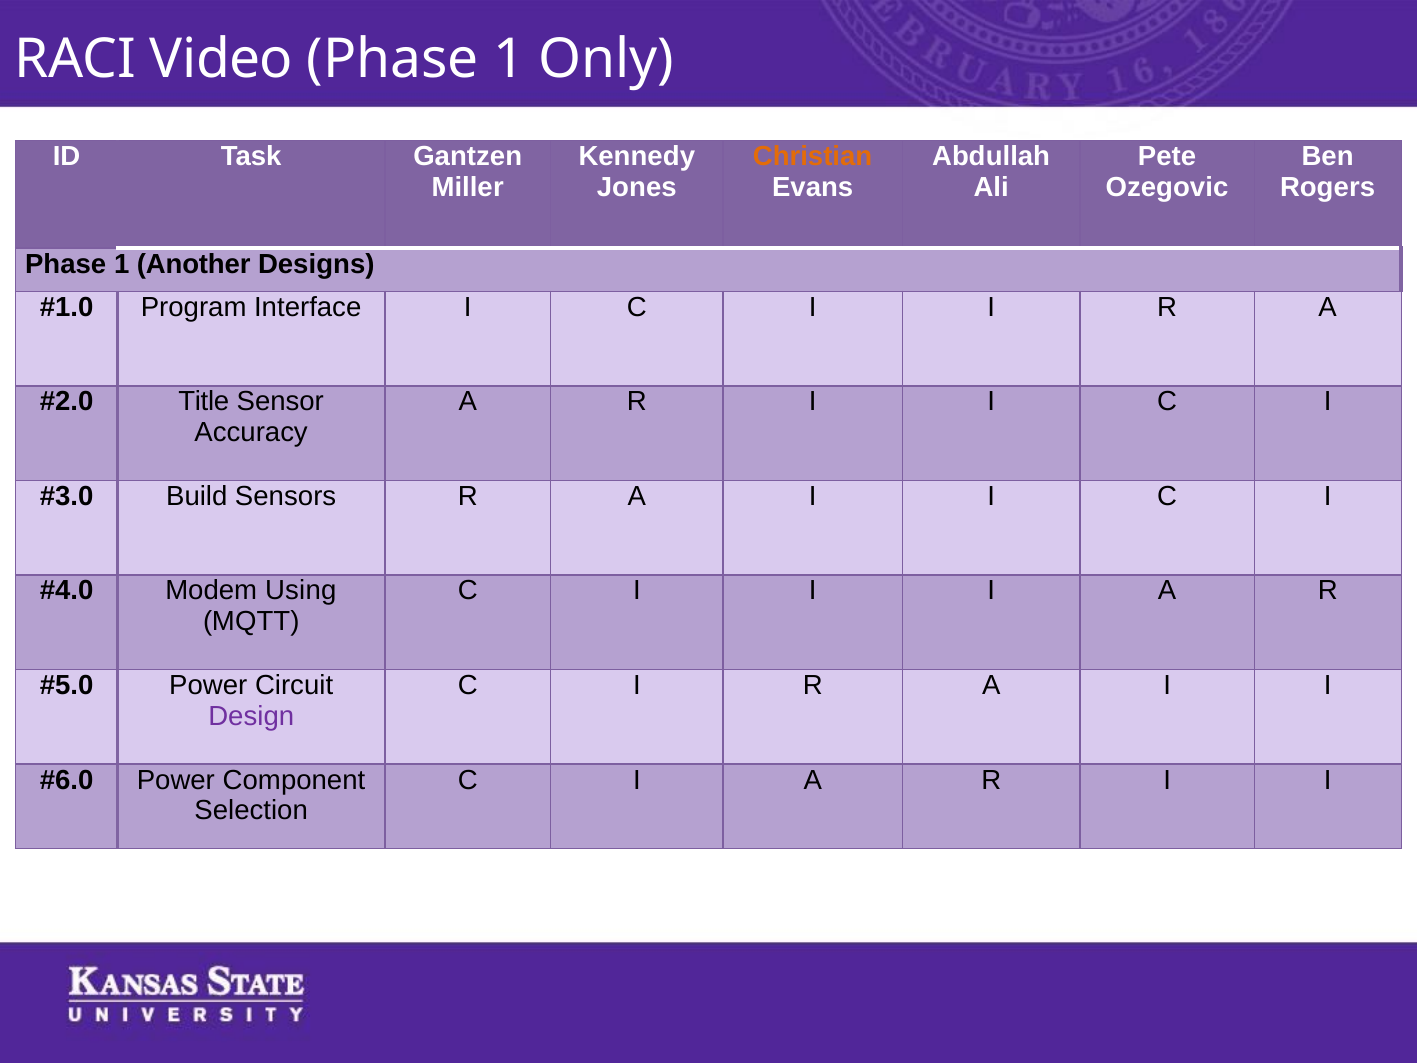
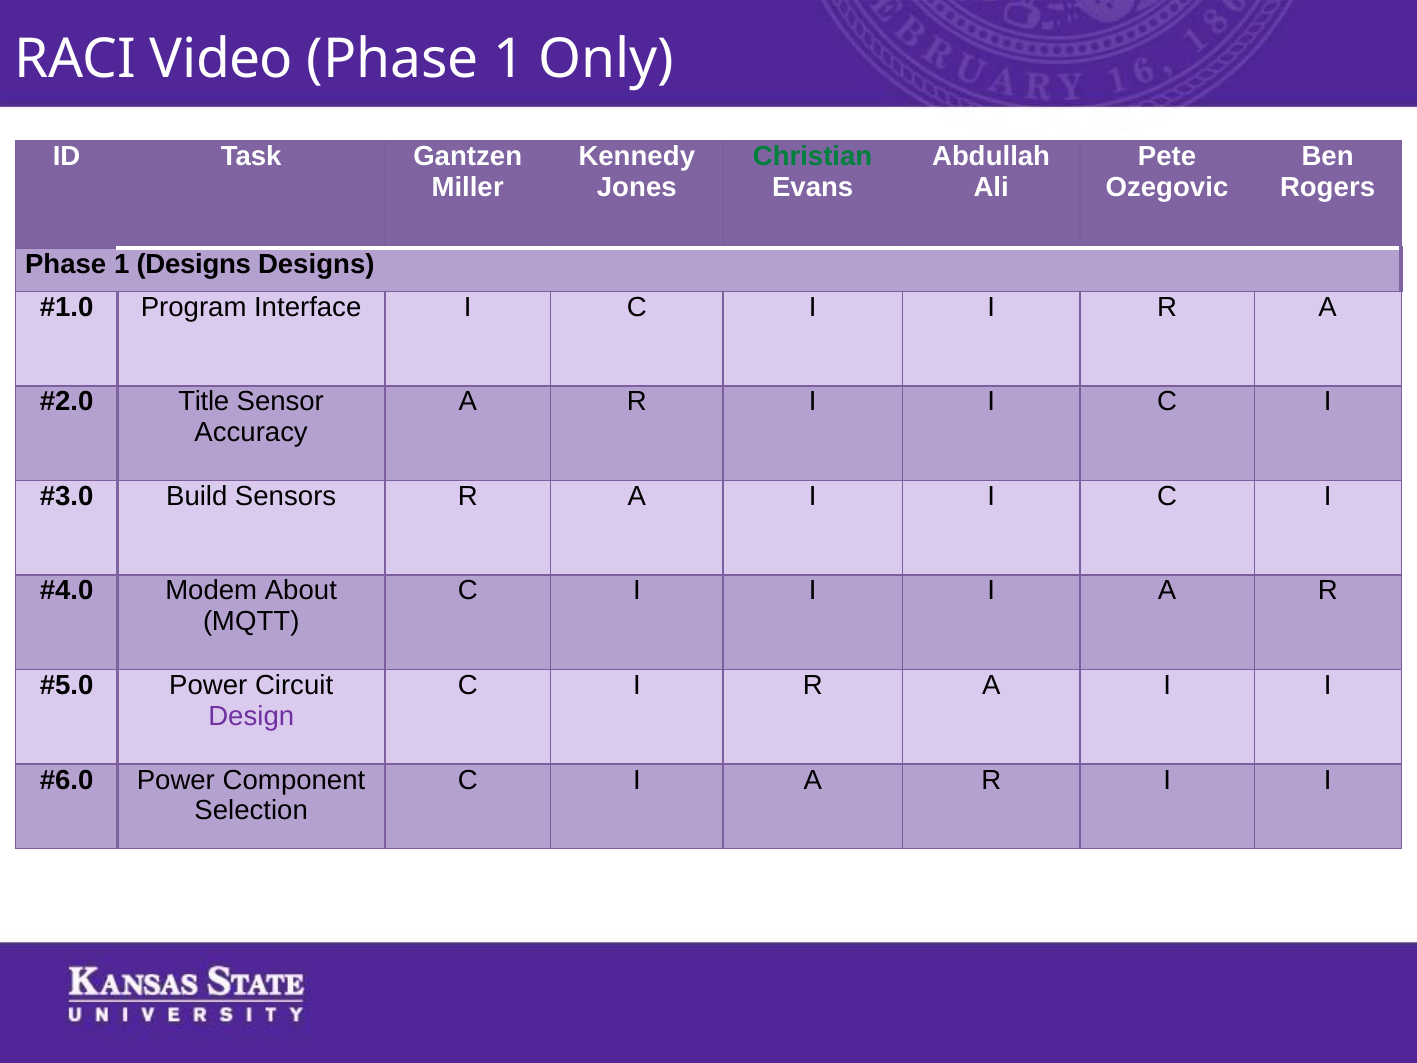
Christian colour: orange -> green
1 Another: Another -> Designs
Using: Using -> About
